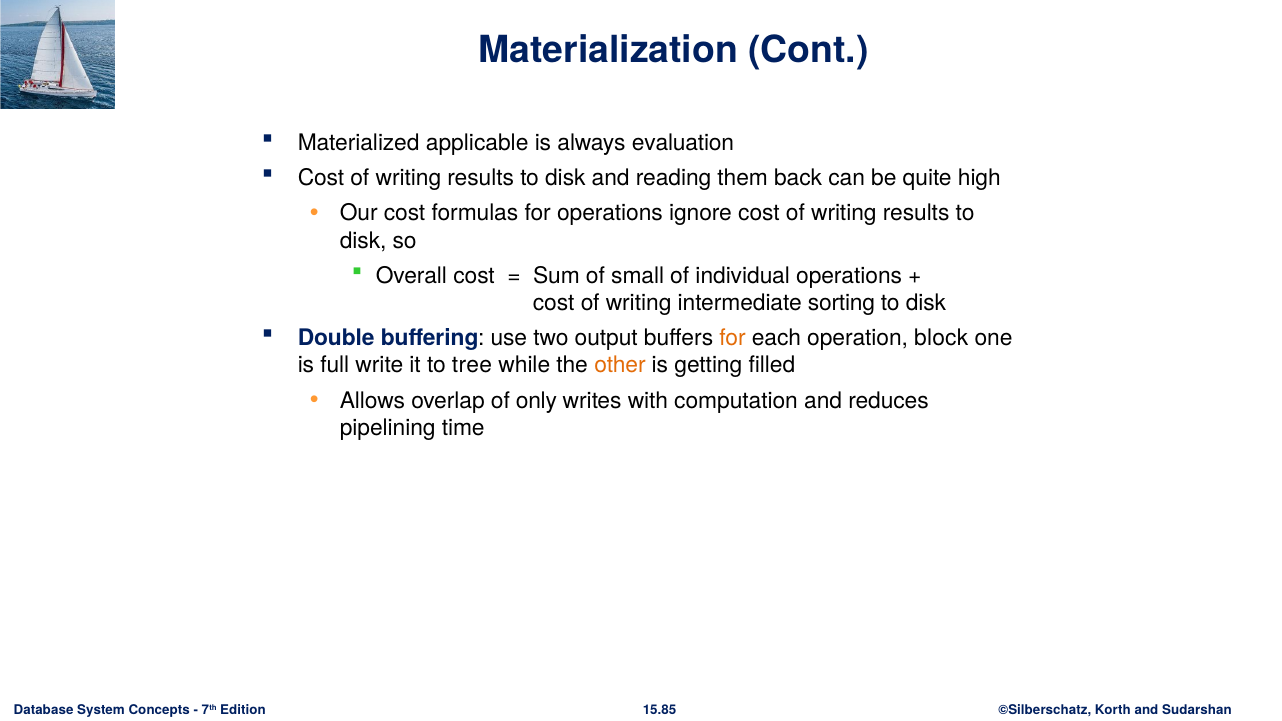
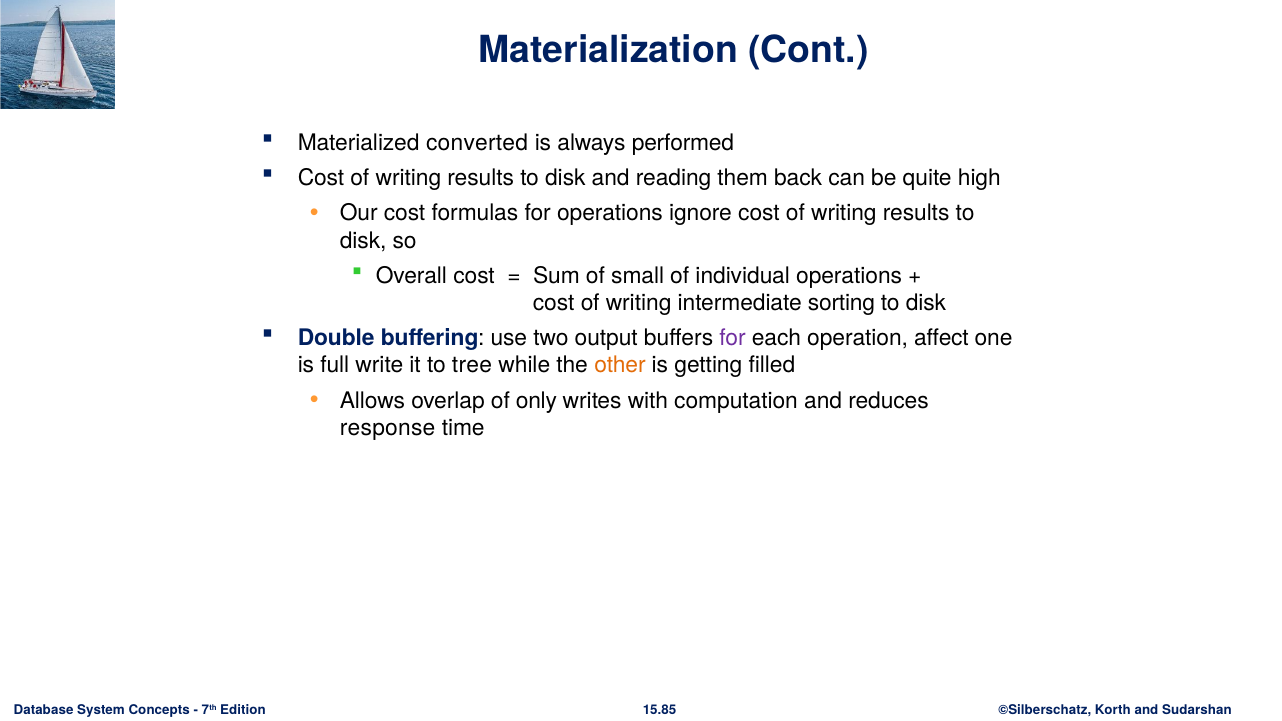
applicable: applicable -> converted
evaluation: evaluation -> performed
for at (732, 338) colour: orange -> purple
block: block -> affect
pipelining: pipelining -> response
